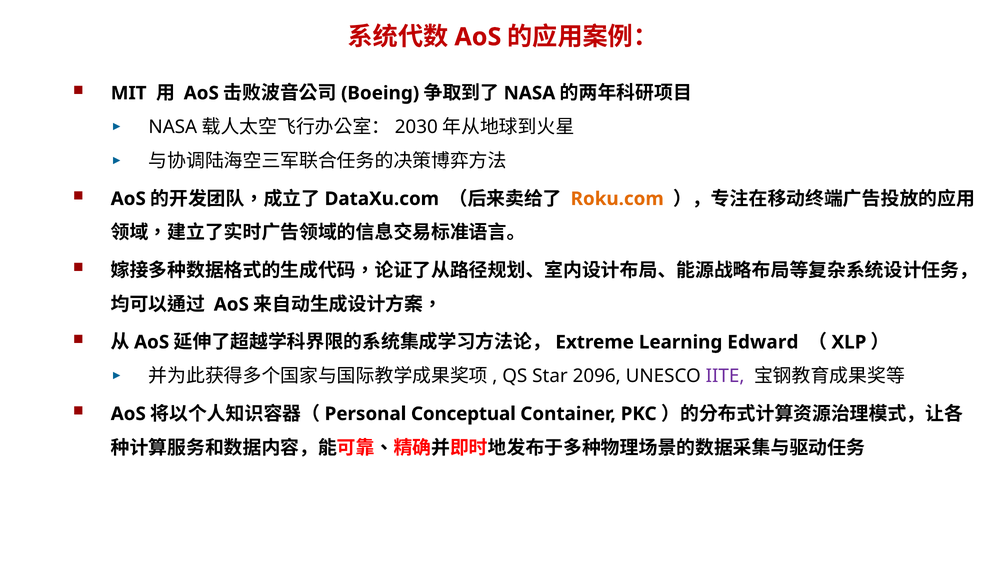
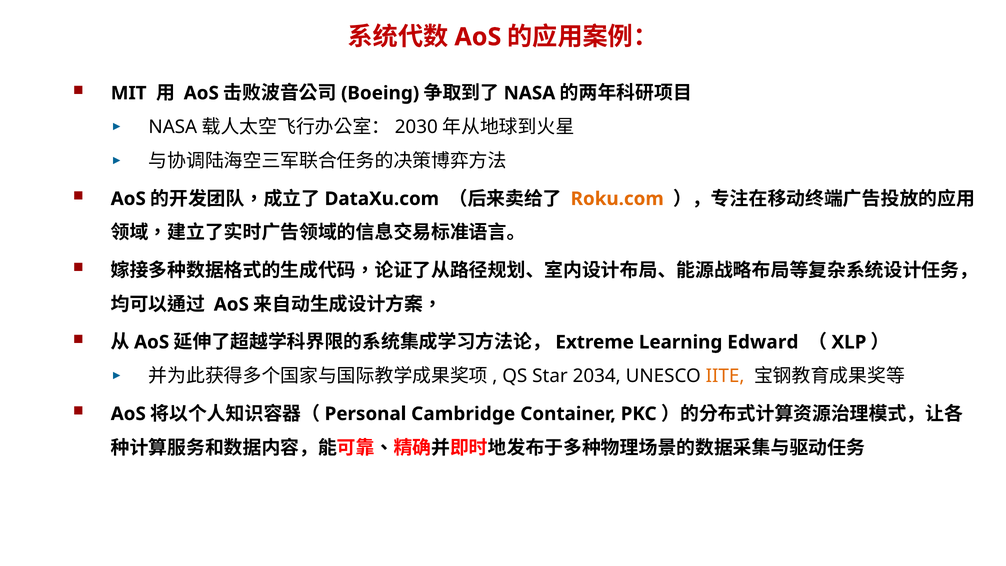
2096: 2096 -> 2034
IITE colour: purple -> orange
Conceptual: Conceptual -> Cambridge
